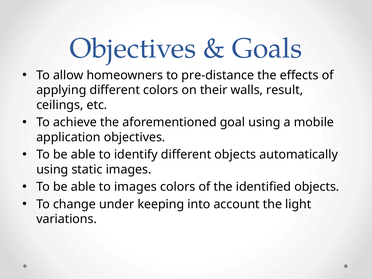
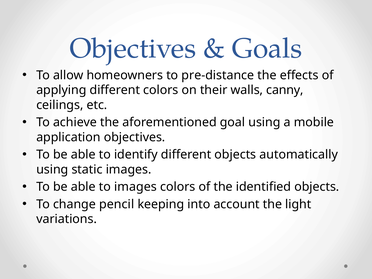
result: result -> canny
under: under -> pencil
